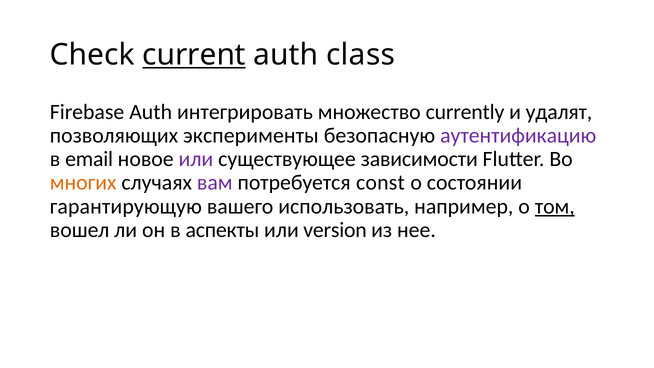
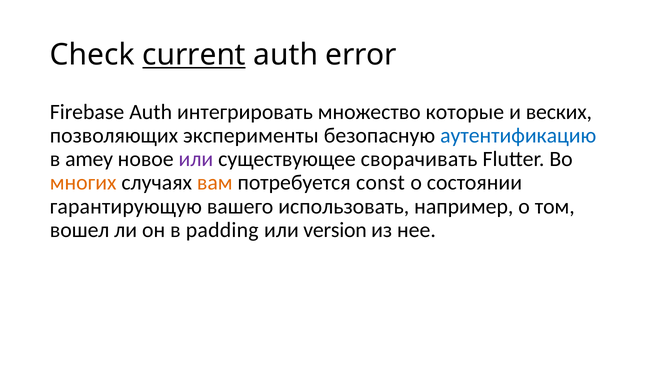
class: class -> error
currently: currently -> которые
удалят: удалят -> веских
аутентификацию colour: purple -> blue
email: email -> amey
зависимости: зависимости -> сворачивать
вам colour: purple -> orange
том underline: present -> none
аспекты: аспекты -> padding
